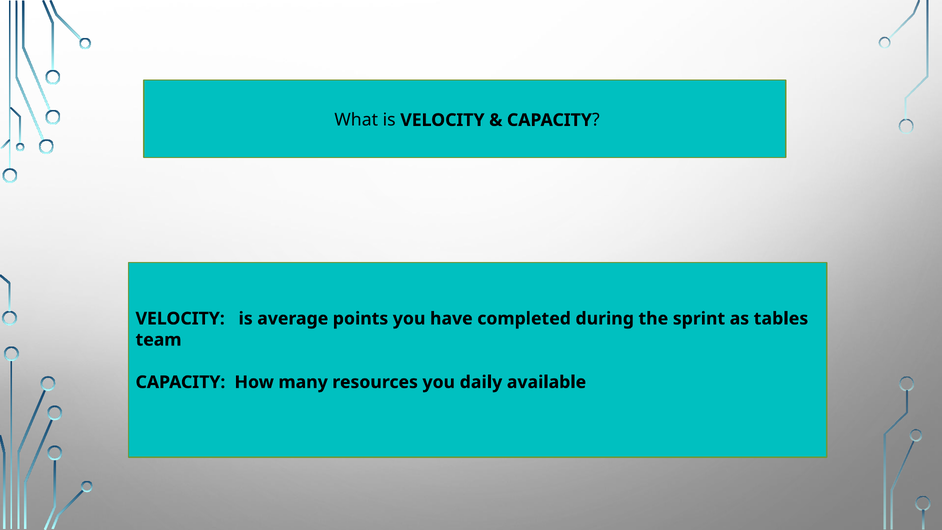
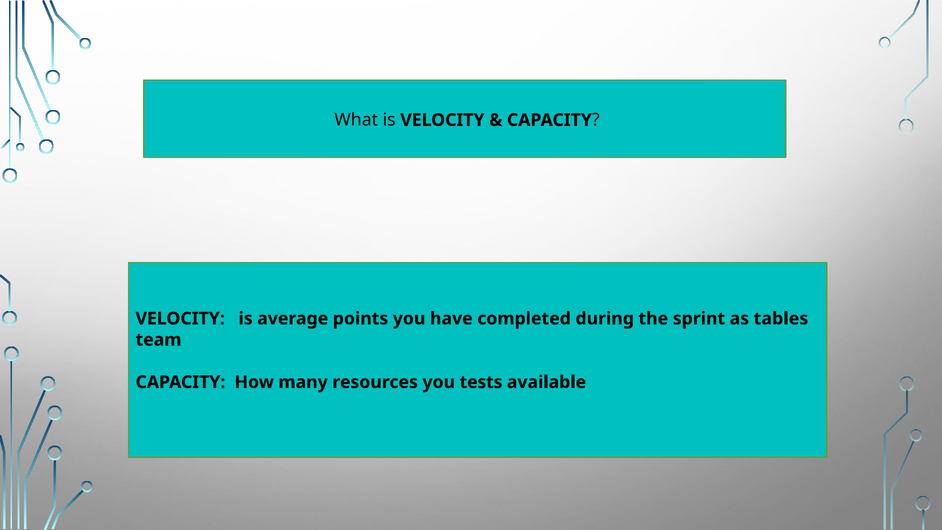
daily: daily -> tests
